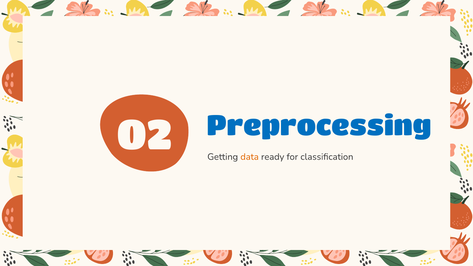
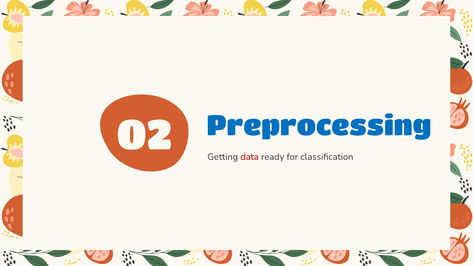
data colour: orange -> red
